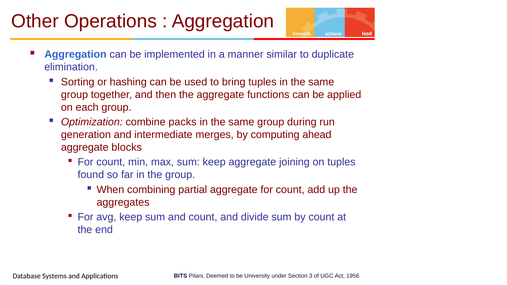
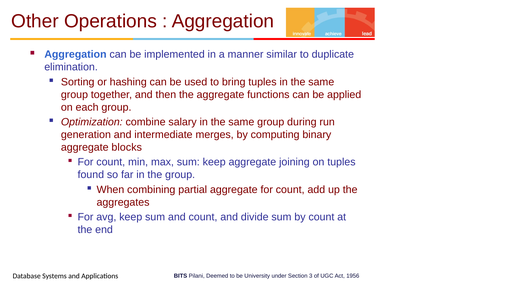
packs: packs -> salary
ahead: ahead -> binary
